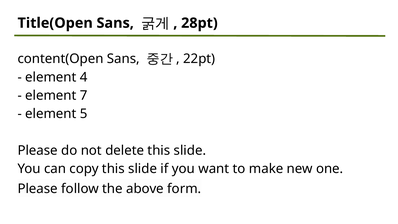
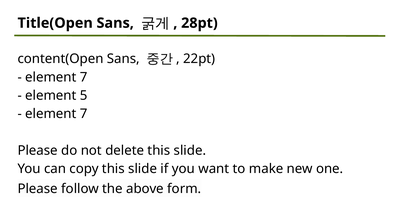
4 at (84, 77): 4 -> 7
7: 7 -> 5
5 at (84, 114): 5 -> 7
